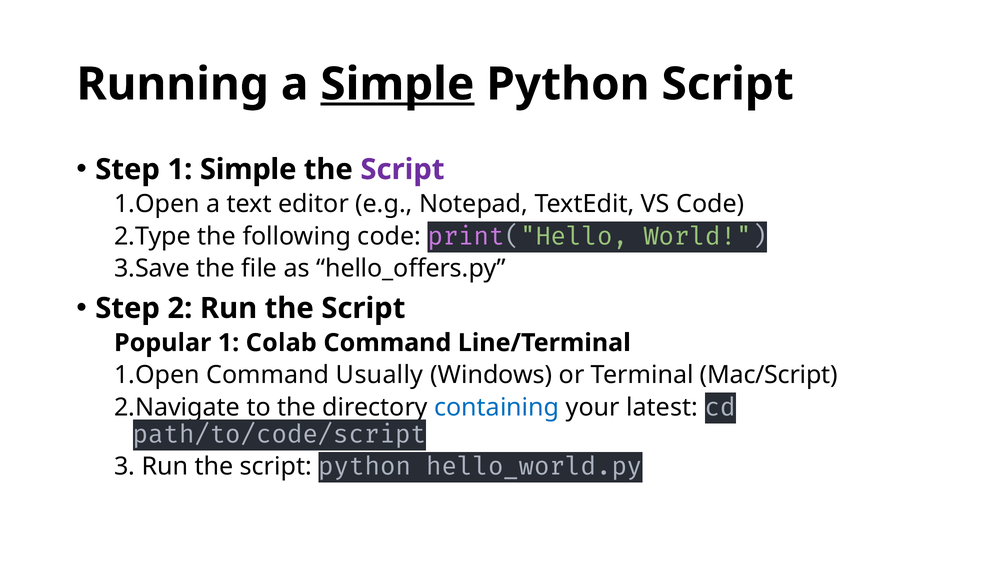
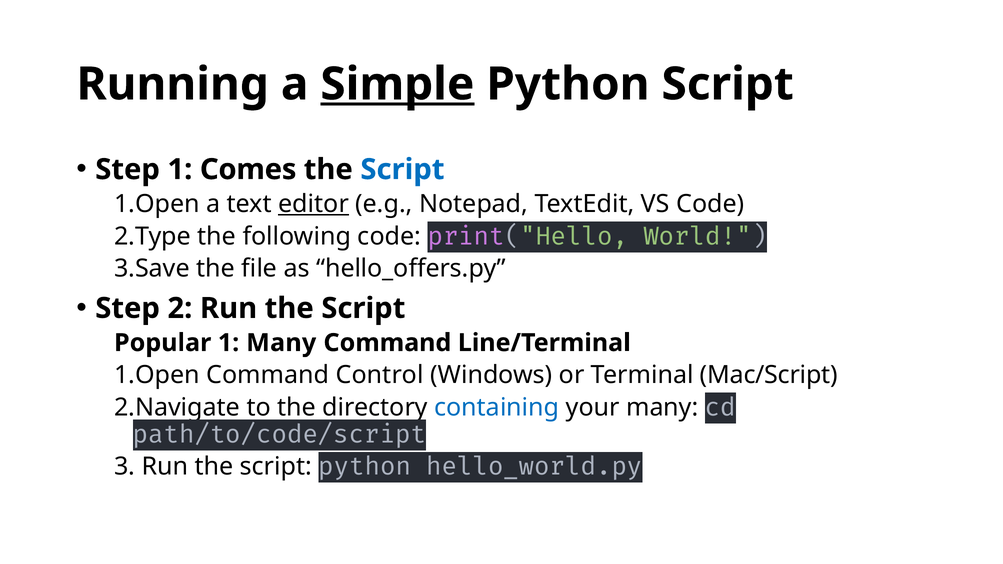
1 Simple: Simple -> Comes
Script at (402, 170) colour: purple -> blue
editor underline: none -> present
1 Colab: Colab -> Many
Usually: Usually -> Control
your latest: latest -> many
